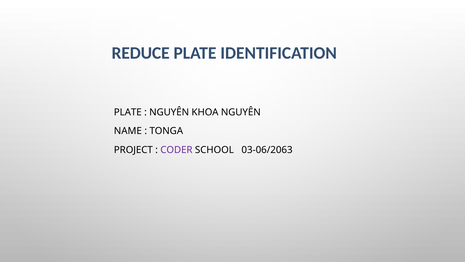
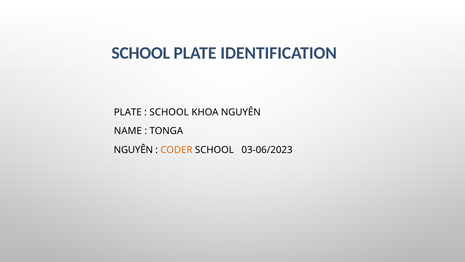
REDUCE at (141, 53): REDUCE -> SCHOOL
NGUYÊN at (169, 112): NGUYÊN -> SCHOOL
PROJECT at (133, 150): PROJECT -> NGUYÊN
CODER colour: purple -> orange
03-06/2063: 03-06/2063 -> 03-06/2023
